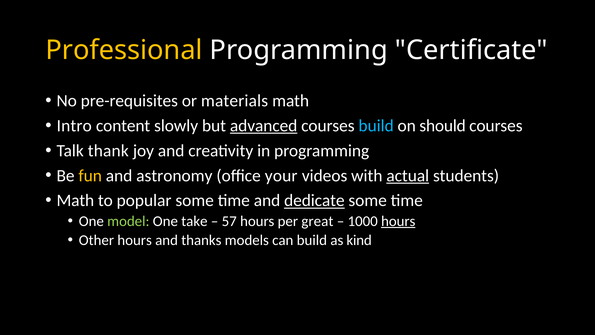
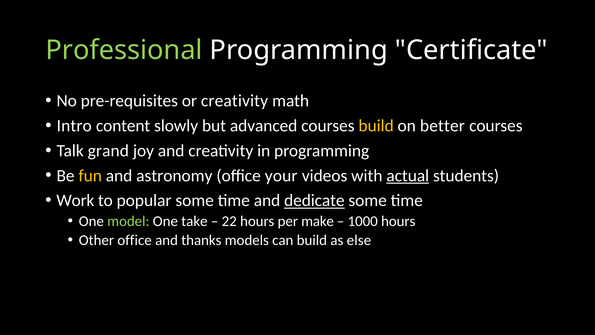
Professional colour: yellow -> light green
or materials: materials -> creativity
advanced underline: present -> none
build at (376, 126) colour: light blue -> yellow
should: should -> better
thank: thank -> grand
Math at (75, 200): Math -> Work
57: 57 -> 22
great: great -> make
hours at (398, 221) underline: present -> none
Other hours: hours -> office
kind: kind -> else
